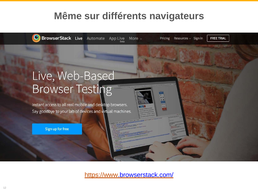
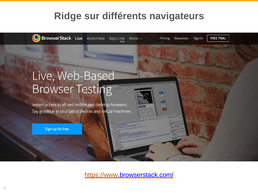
Même: Même -> Ridge
